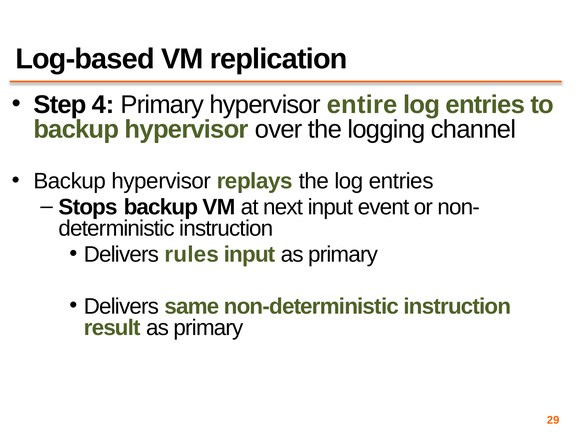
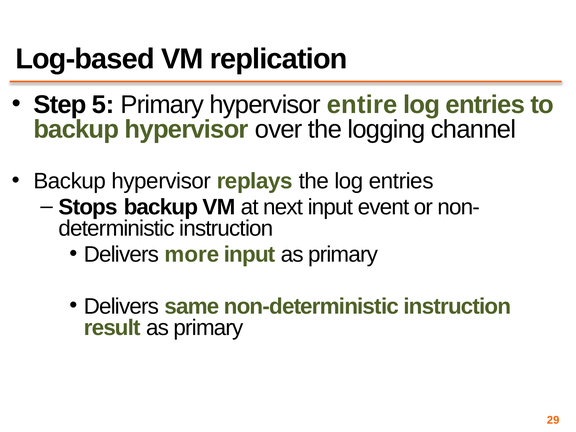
4: 4 -> 5
rules: rules -> more
